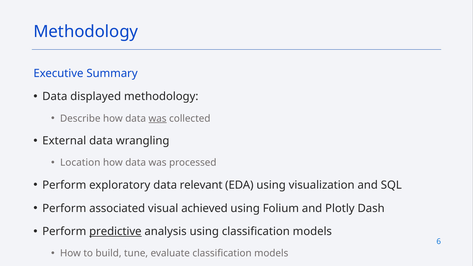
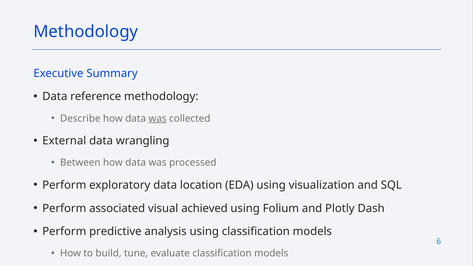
displayed: displayed -> reference
Location: Location -> Between
relevant: relevant -> location
predictive underline: present -> none
